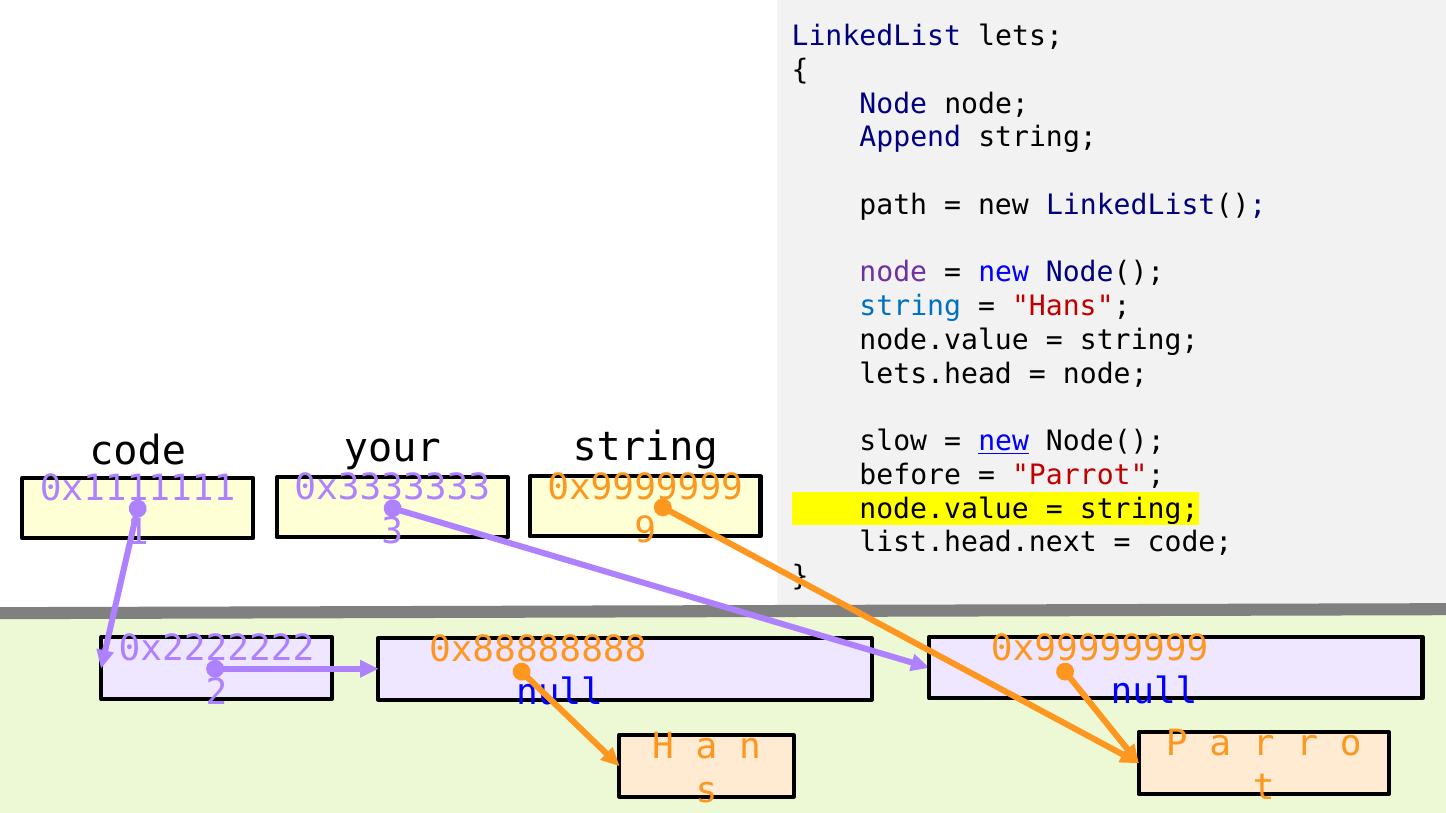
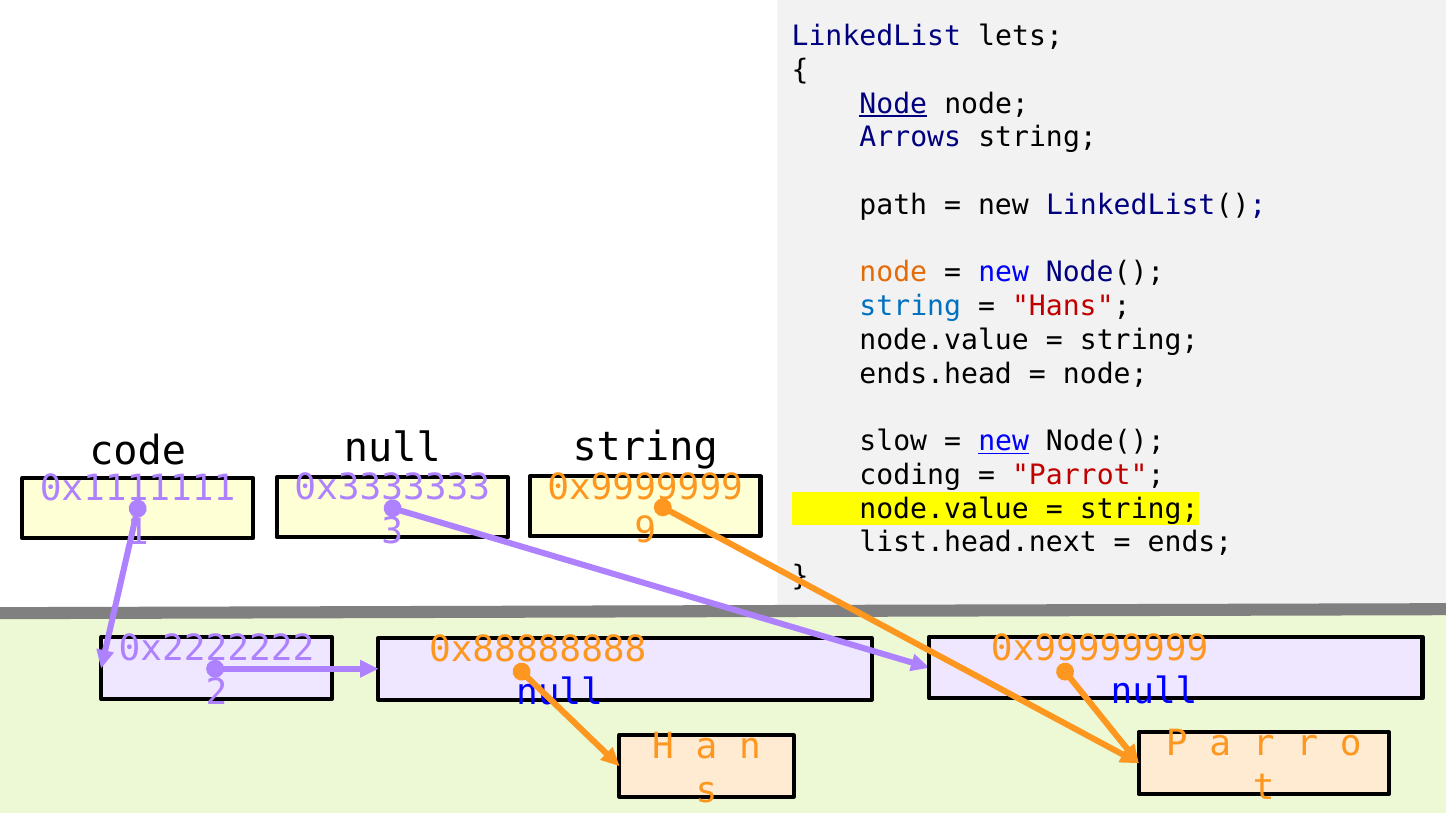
Node at (893, 104) underline: none -> present
Append: Append -> Arrows
node at (893, 273) colour: purple -> orange
lets.head: lets.head -> ends.head
your at (392, 448): your -> null
before: before -> coding
code at (1190, 543): code -> ends
